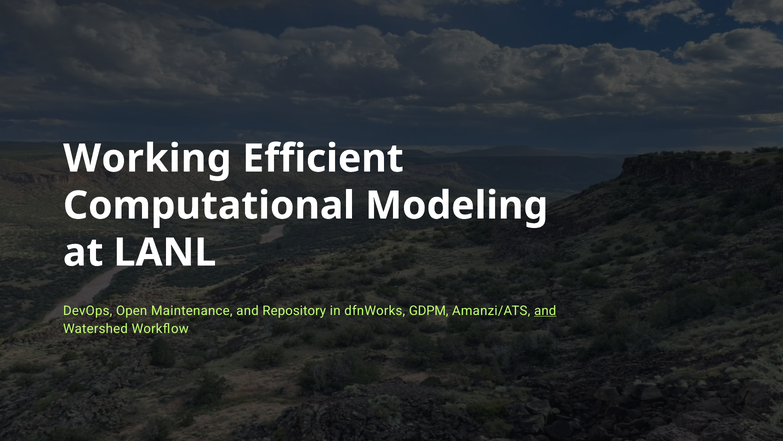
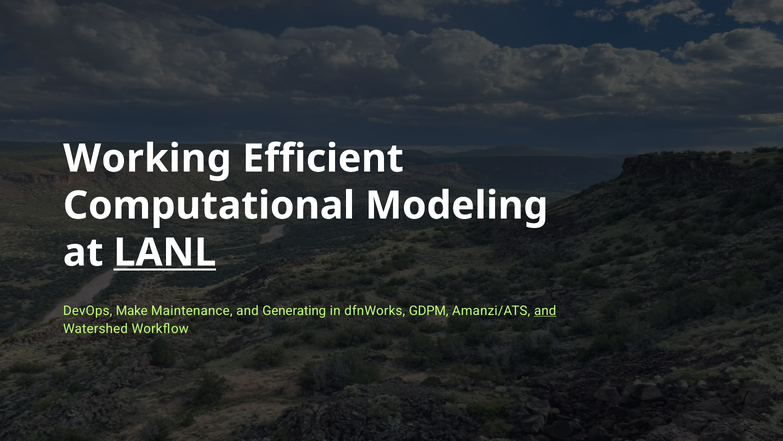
LANL underline: none -> present
Open: Open -> Make
Repository: Repository -> Generating
